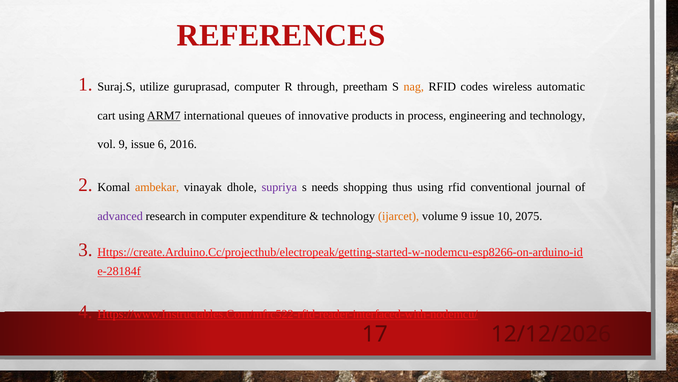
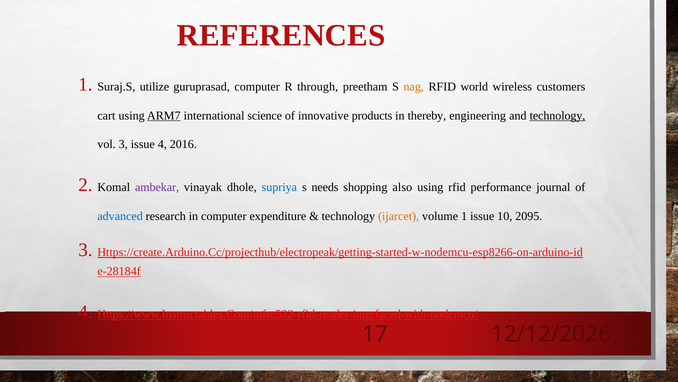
codes: codes -> world
automatic: automatic -> customers
queues: queues -> science
process: process -> thereby
technology at (558, 115) underline: none -> present
vol 9: 9 -> 3
issue 6: 6 -> 4
ambekar colour: orange -> purple
supriya colour: purple -> blue
thus: thus -> also
conventional: conventional -> performance
advanced colour: purple -> blue
volume 9: 9 -> 1
2075: 2075 -> 2095
